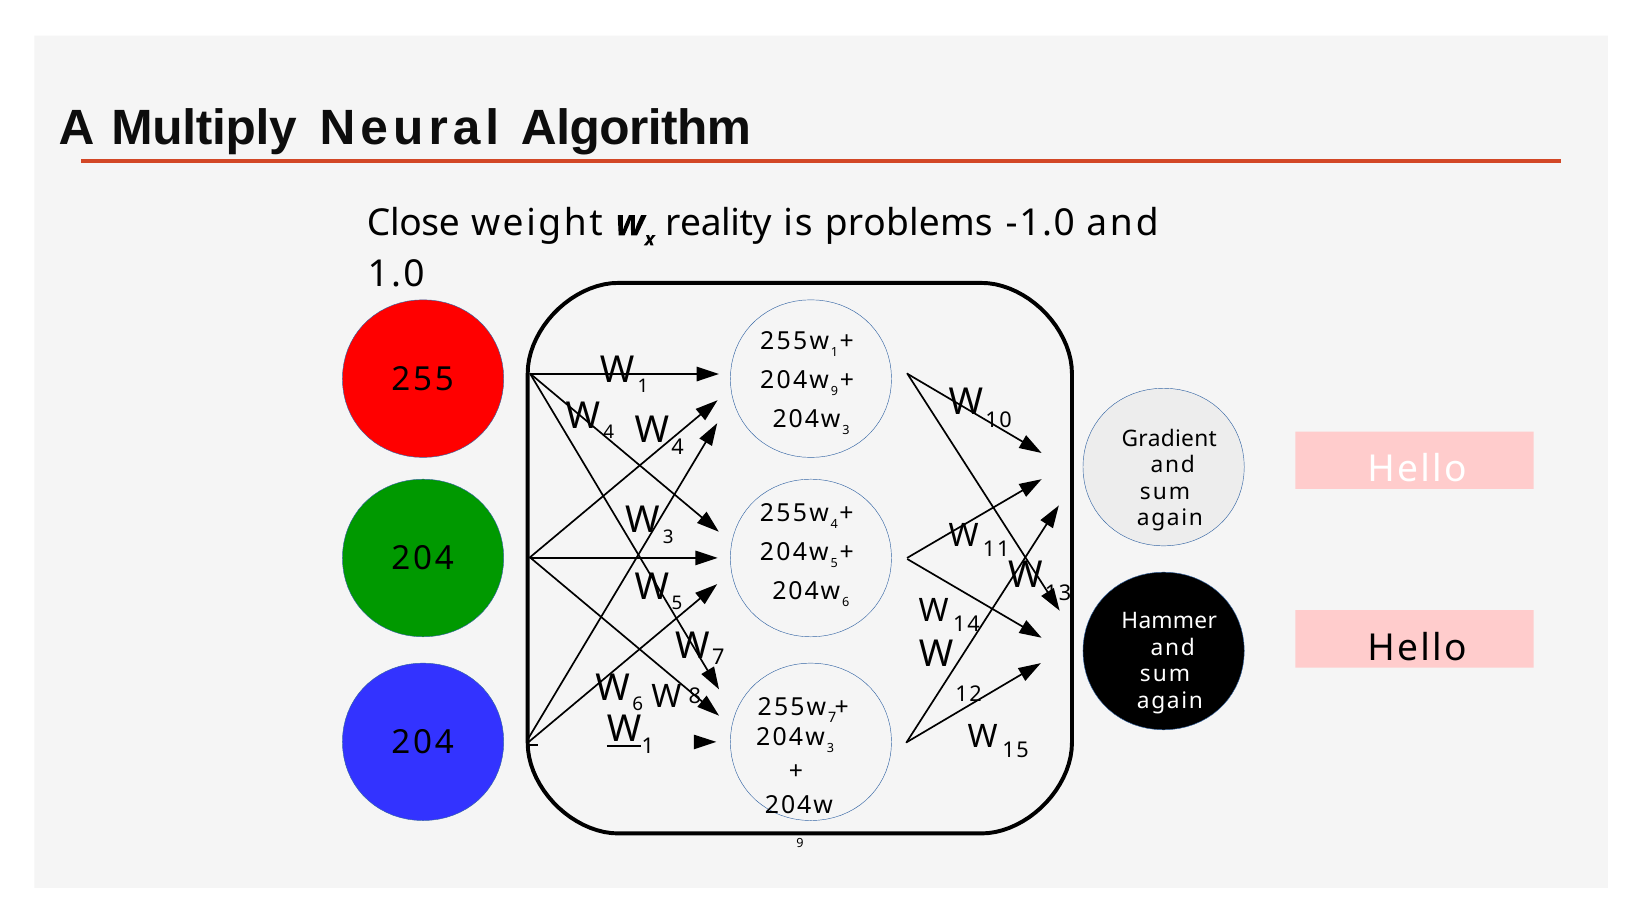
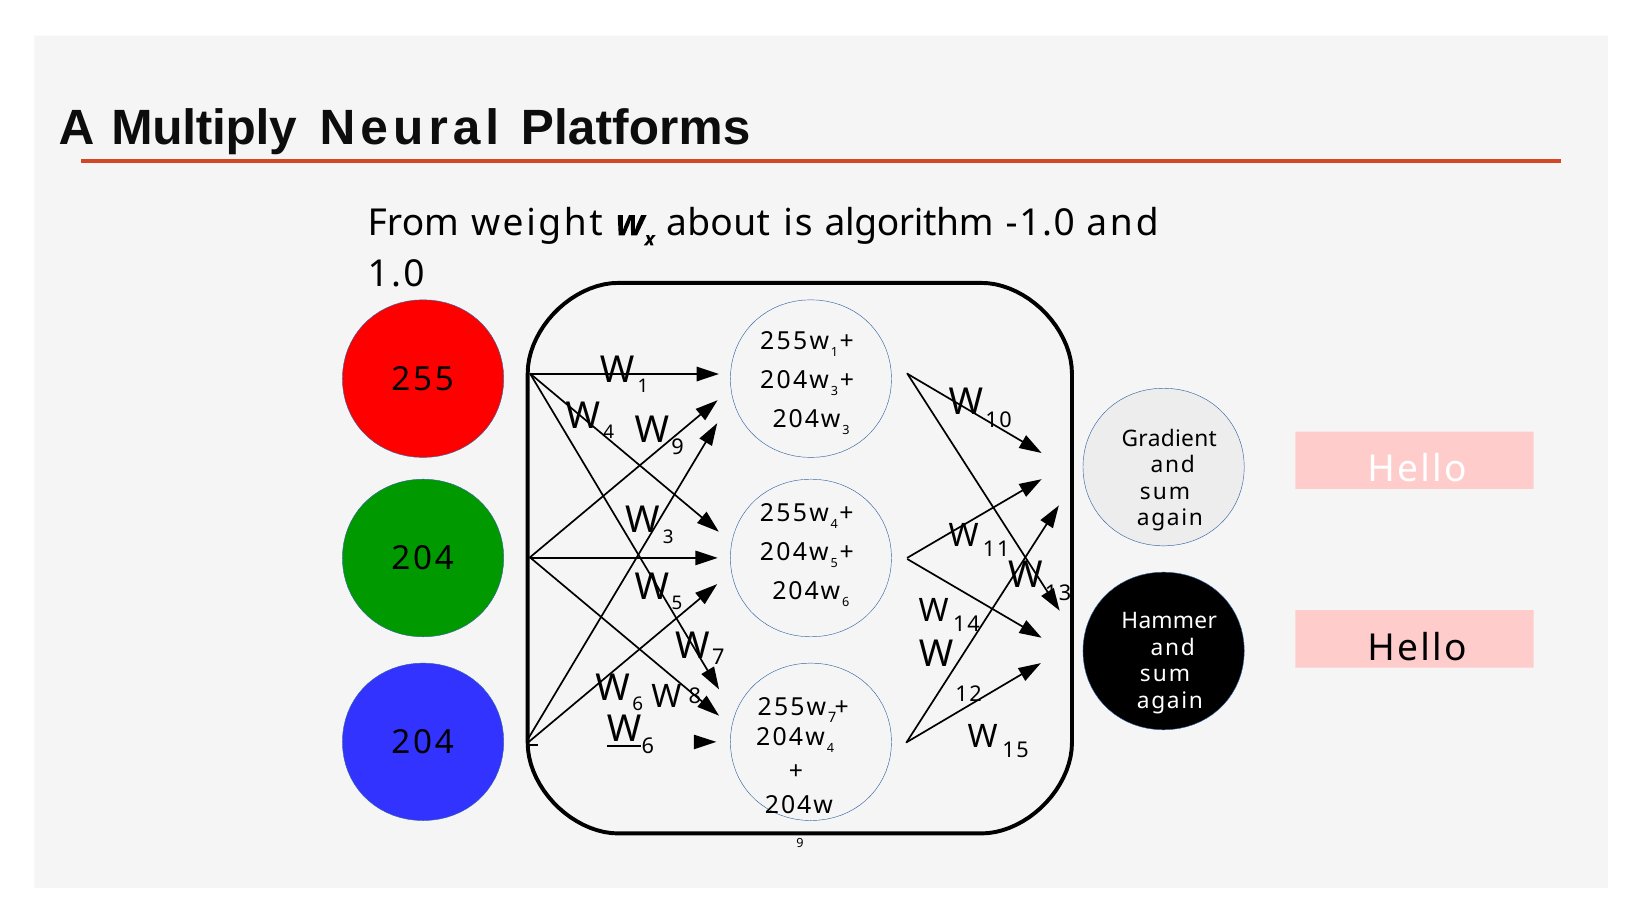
Algorithm: Algorithm -> Platforms
Close: Close -> From
reality: reality -> about
problems: problems -> algorithm
9 at (834, 392): 9 -> 3
4 at (678, 448): 4 -> 9
1 at (648, 747): 1 -> 6
3 at (830, 749): 3 -> 4
